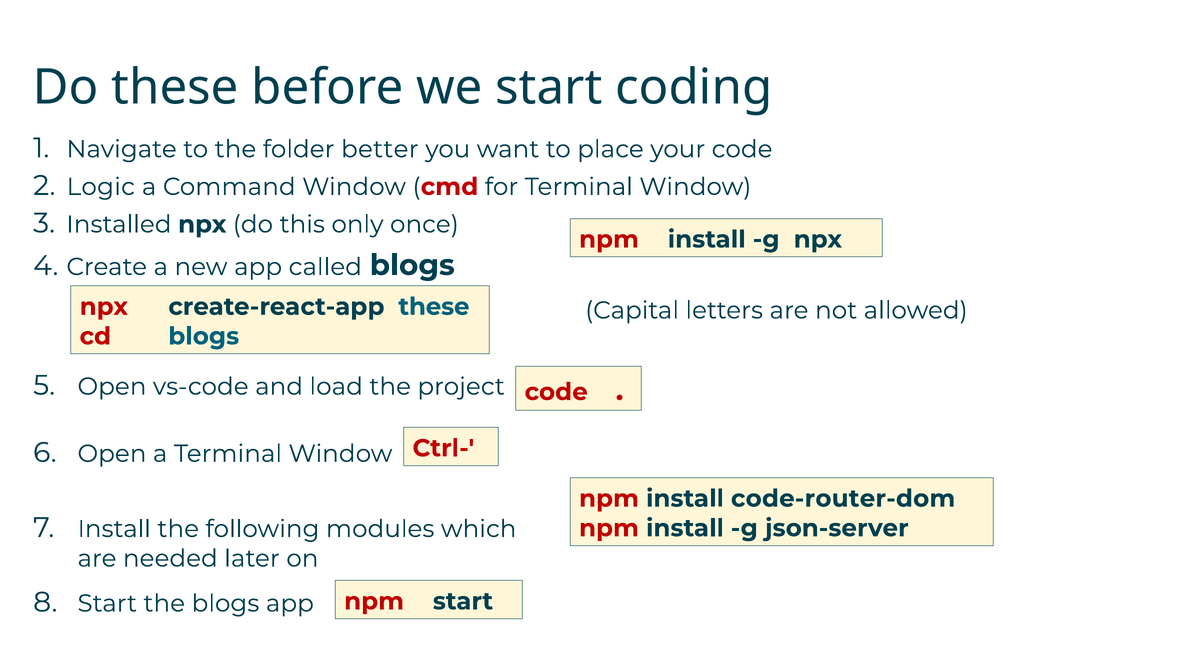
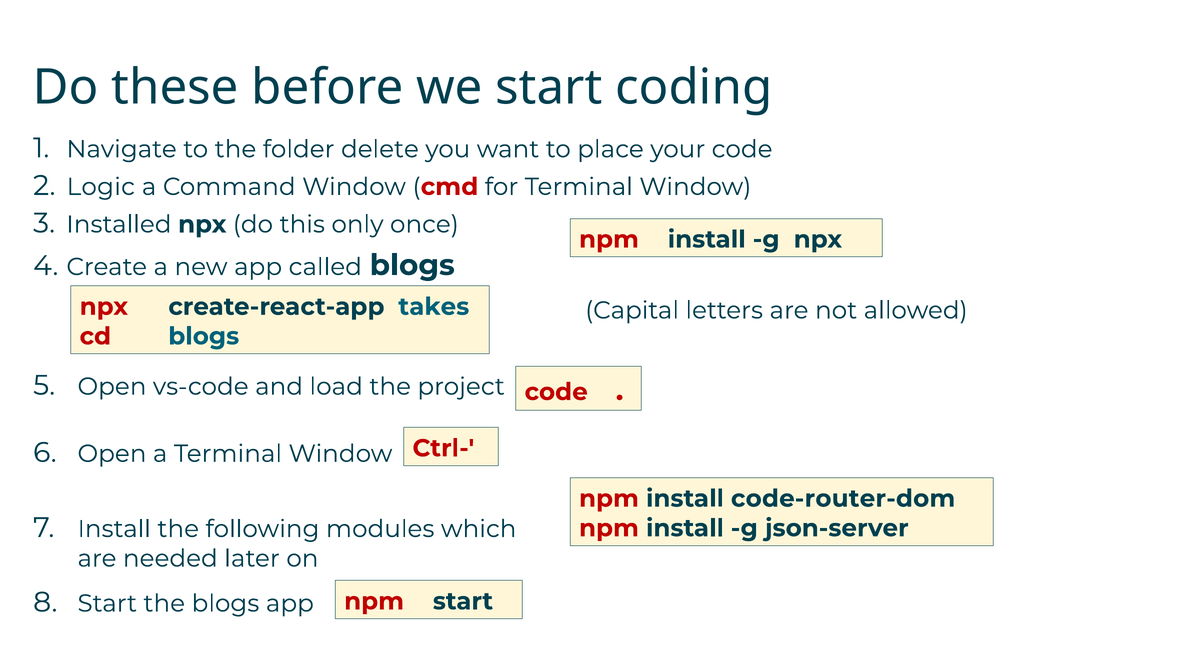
better: better -> delete
create-react-app these: these -> takes
